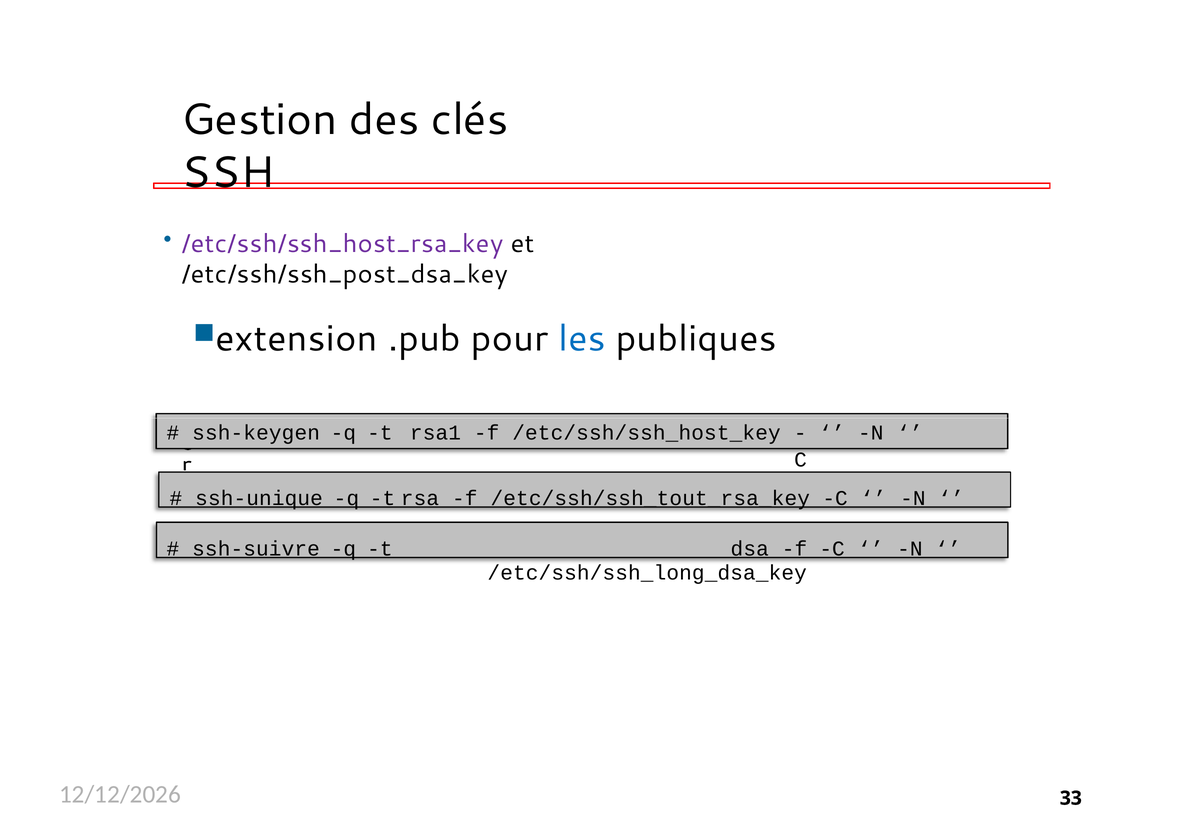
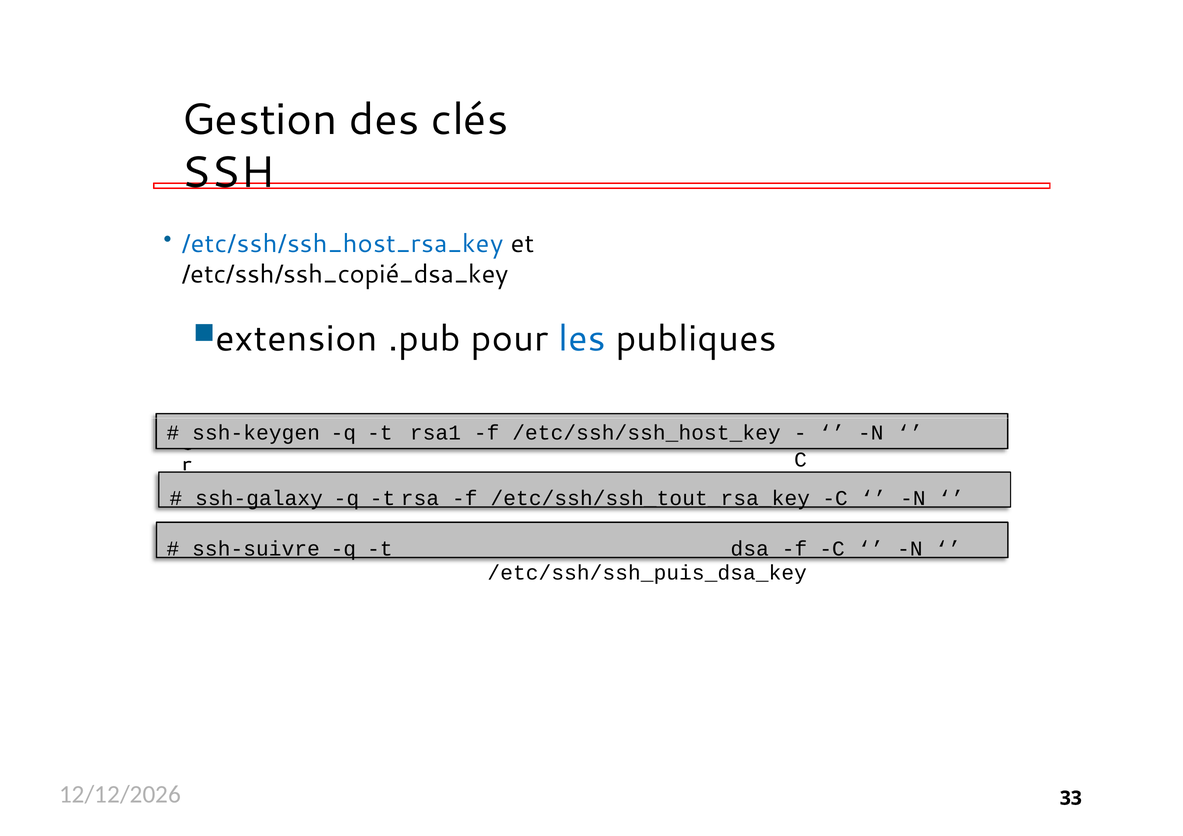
/etc/ssh/ssh_host_rsa_key colour: purple -> blue
/etc/ssh/ssh_post_dsa_key: /etc/ssh/ssh_post_dsa_key -> /etc/ssh/ssh_copié_dsa_key
ssh-unique: ssh-unique -> ssh-galaxy
/etc/ssh/ssh_long_dsa_key: /etc/ssh/ssh_long_dsa_key -> /etc/ssh/ssh_puis_dsa_key
